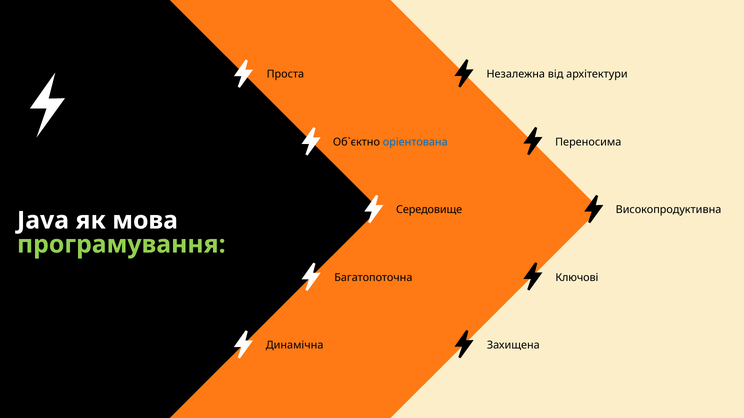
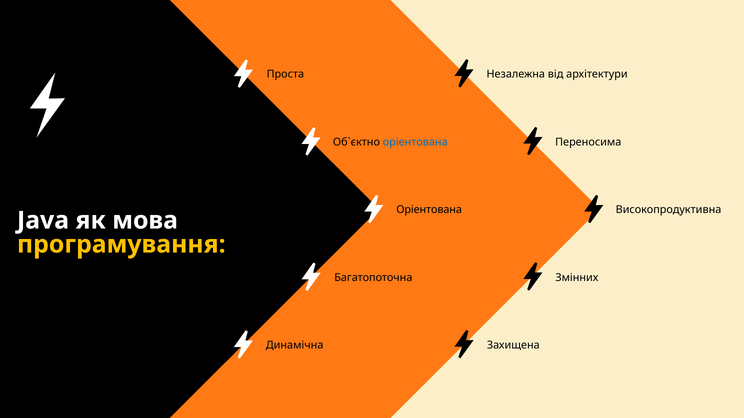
Середовище at (429, 210): Середовище -> Оріентована
програмування colour: light green -> yellow
Ключові: Ключові -> Змінних
